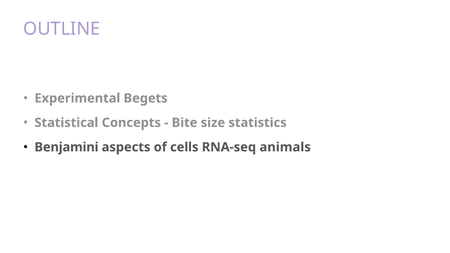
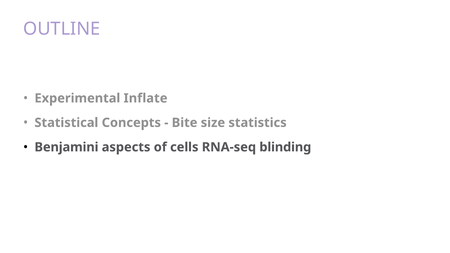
Begets: Begets -> Inflate
animals: animals -> blinding
